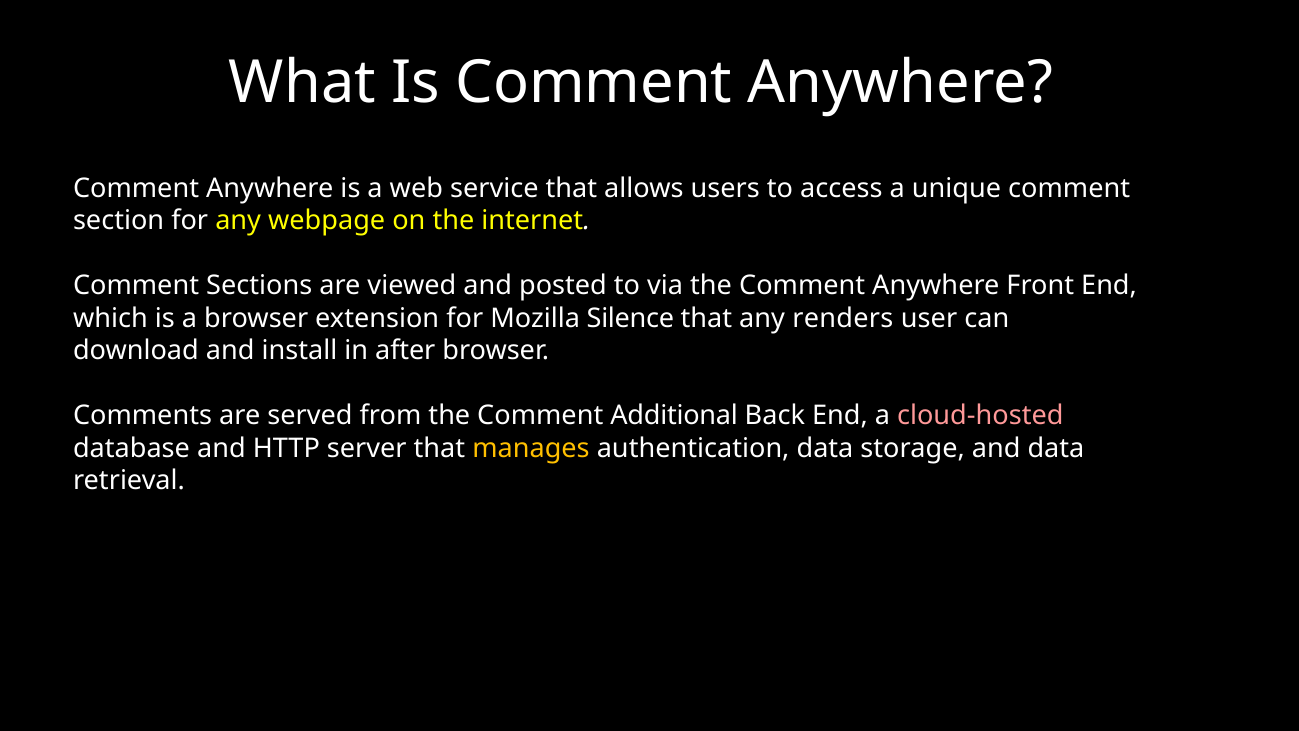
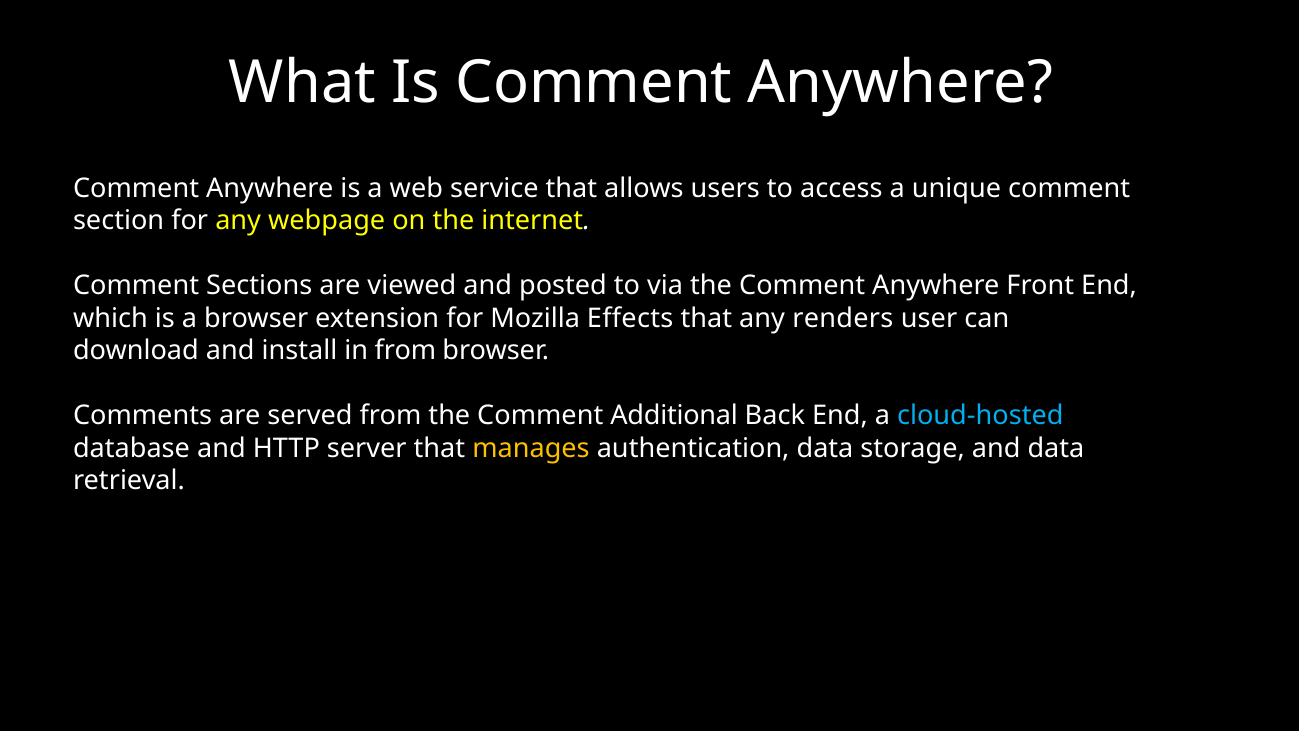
Silence: Silence -> Effects
in after: after -> from
cloud-hosted colour: pink -> light blue
